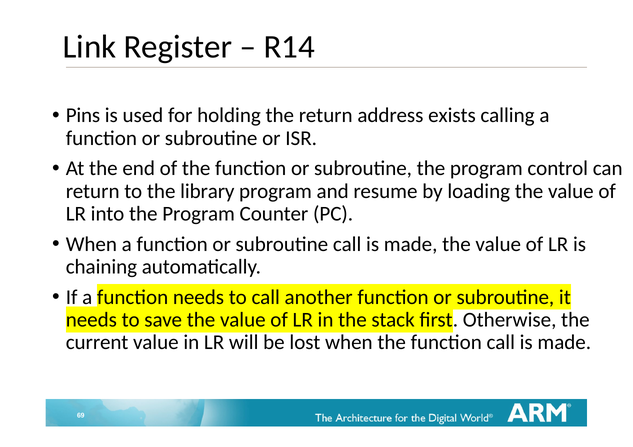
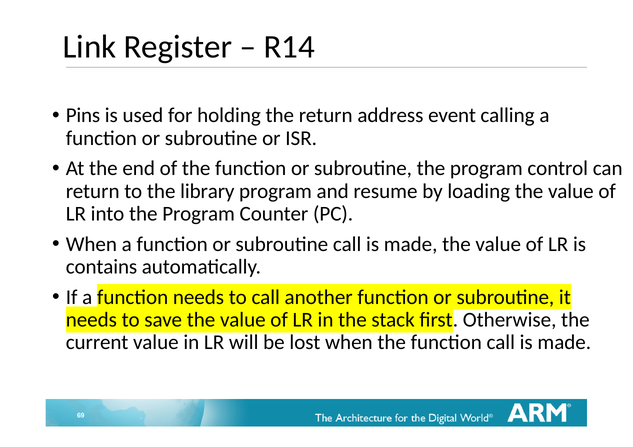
exists: exists -> event
chaining: chaining -> contains
